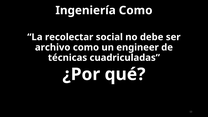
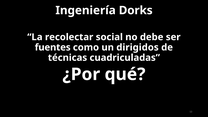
Ingeniería Como: Como -> Dorks
archivo: archivo -> fuentes
engineer: engineer -> dirigidos
